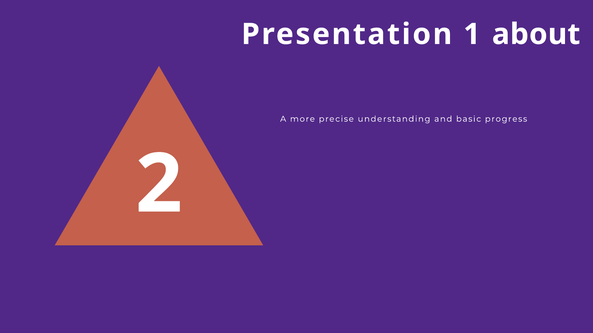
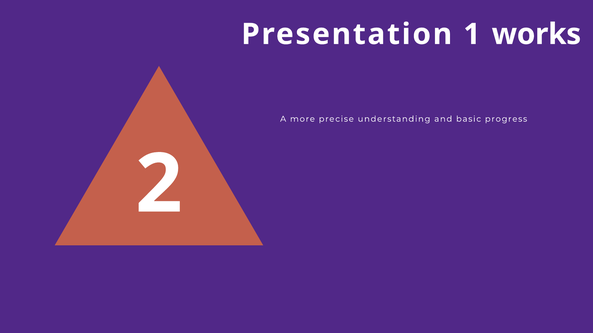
about: about -> works
